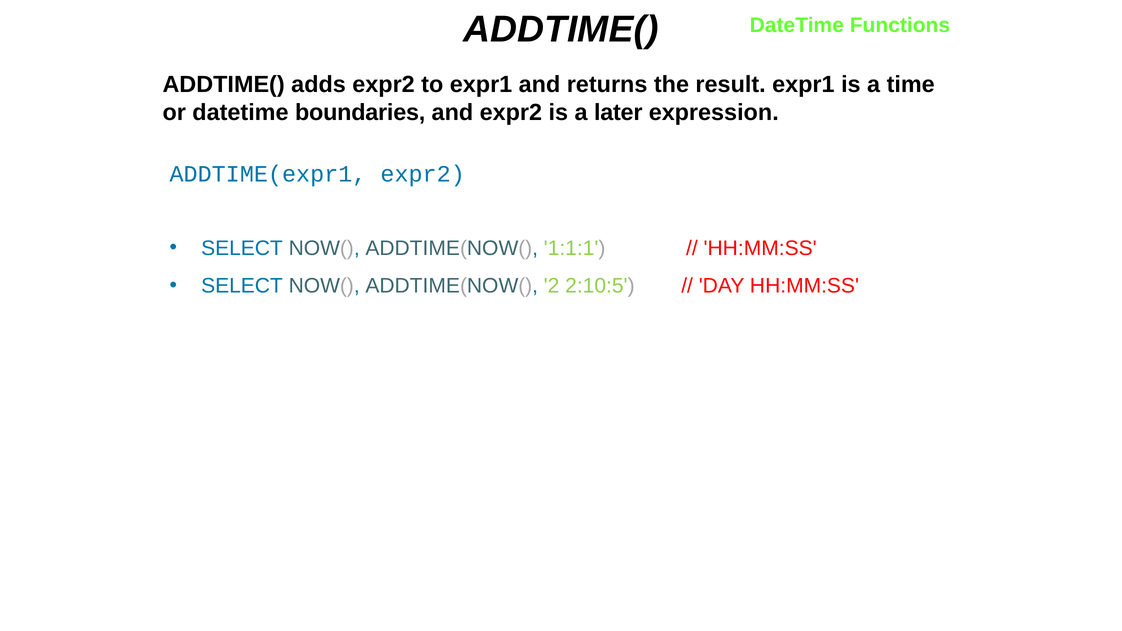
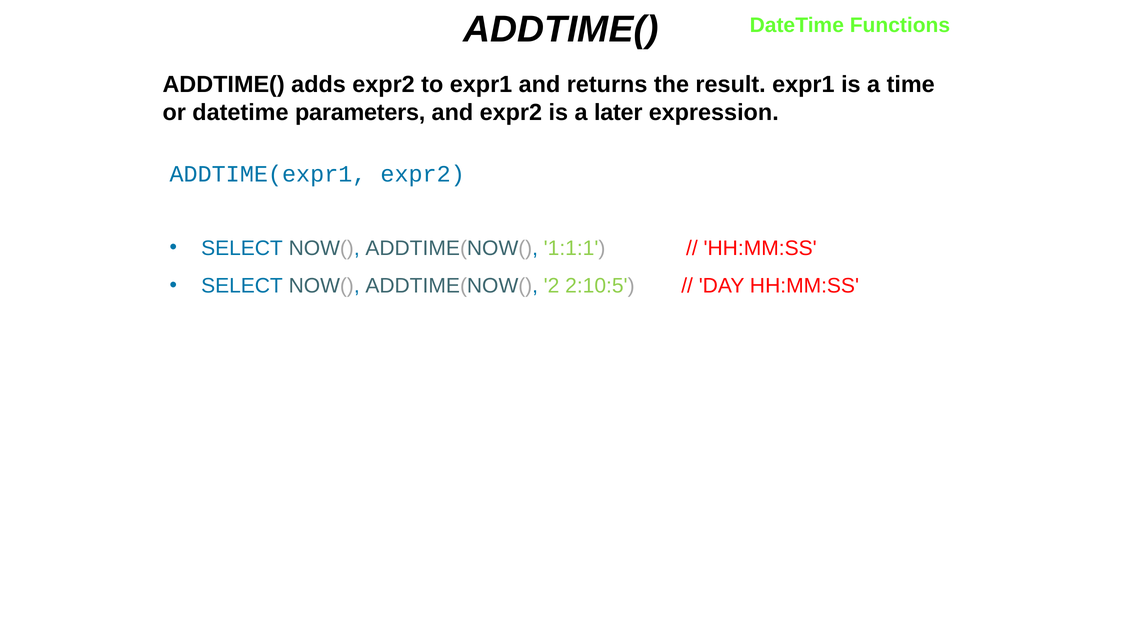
boundaries: boundaries -> parameters
